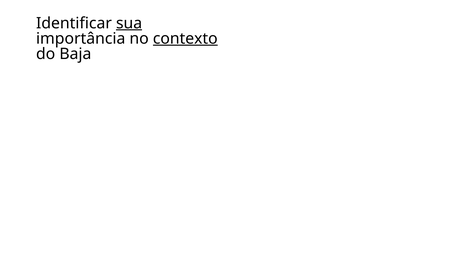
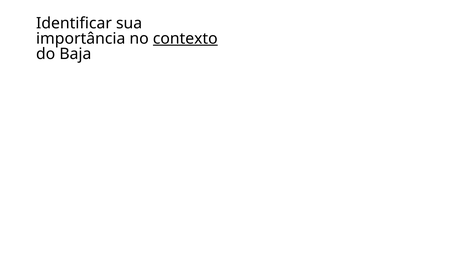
sua underline: present -> none
